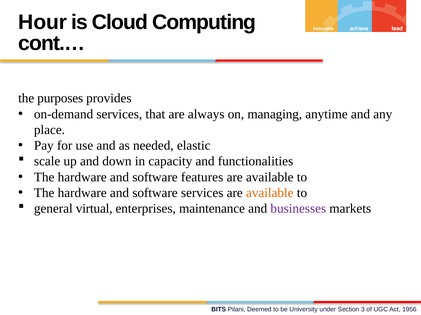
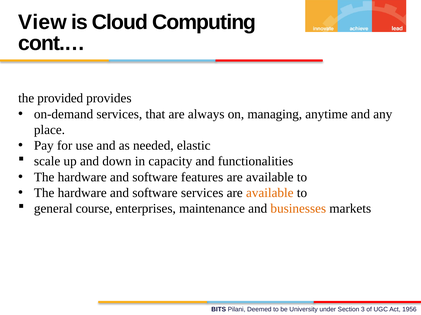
Hour: Hour -> View
purposes: purposes -> provided
virtual: virtual -> course
businesses colour: purple -> orange
